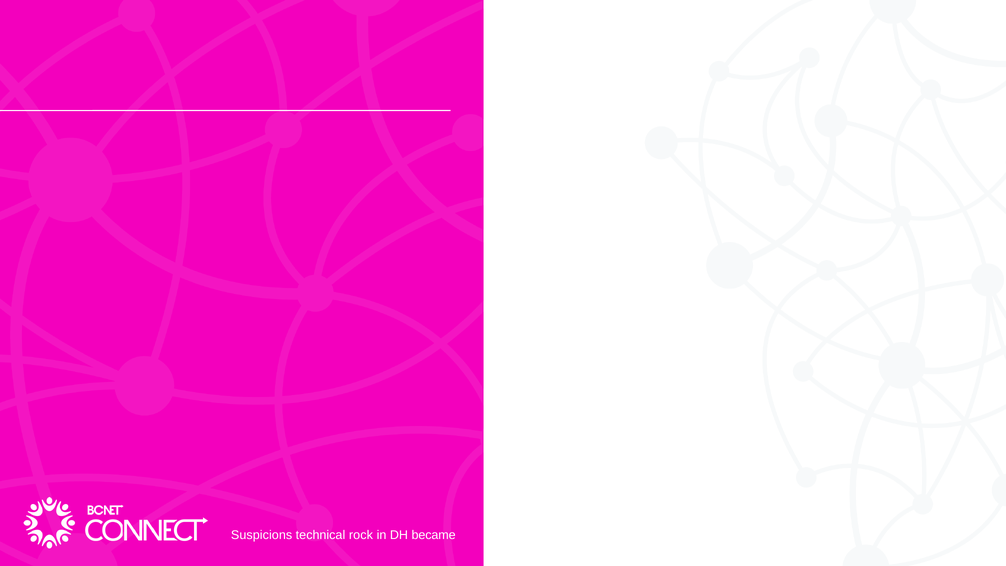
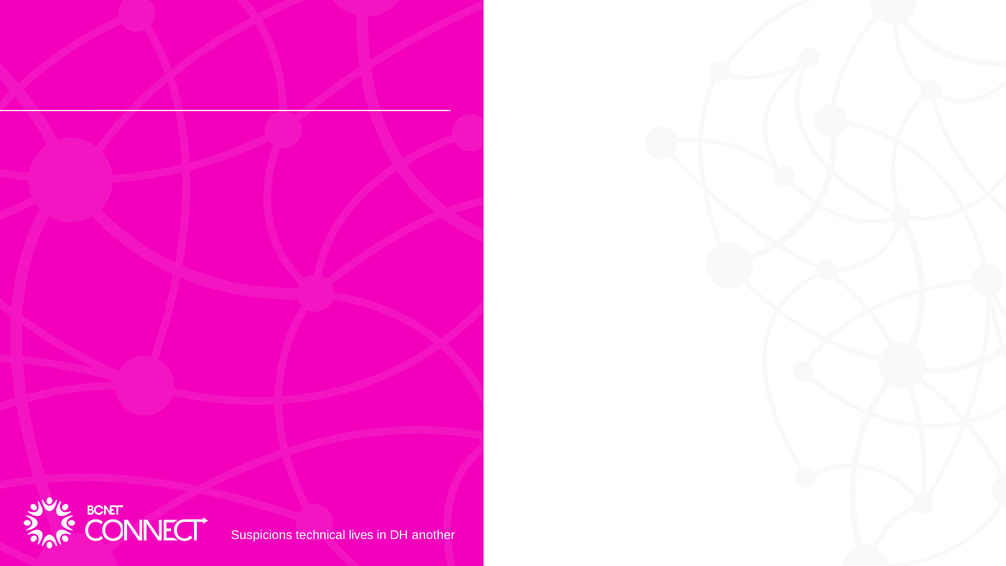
rock: rock -> lives
became: became -> another
